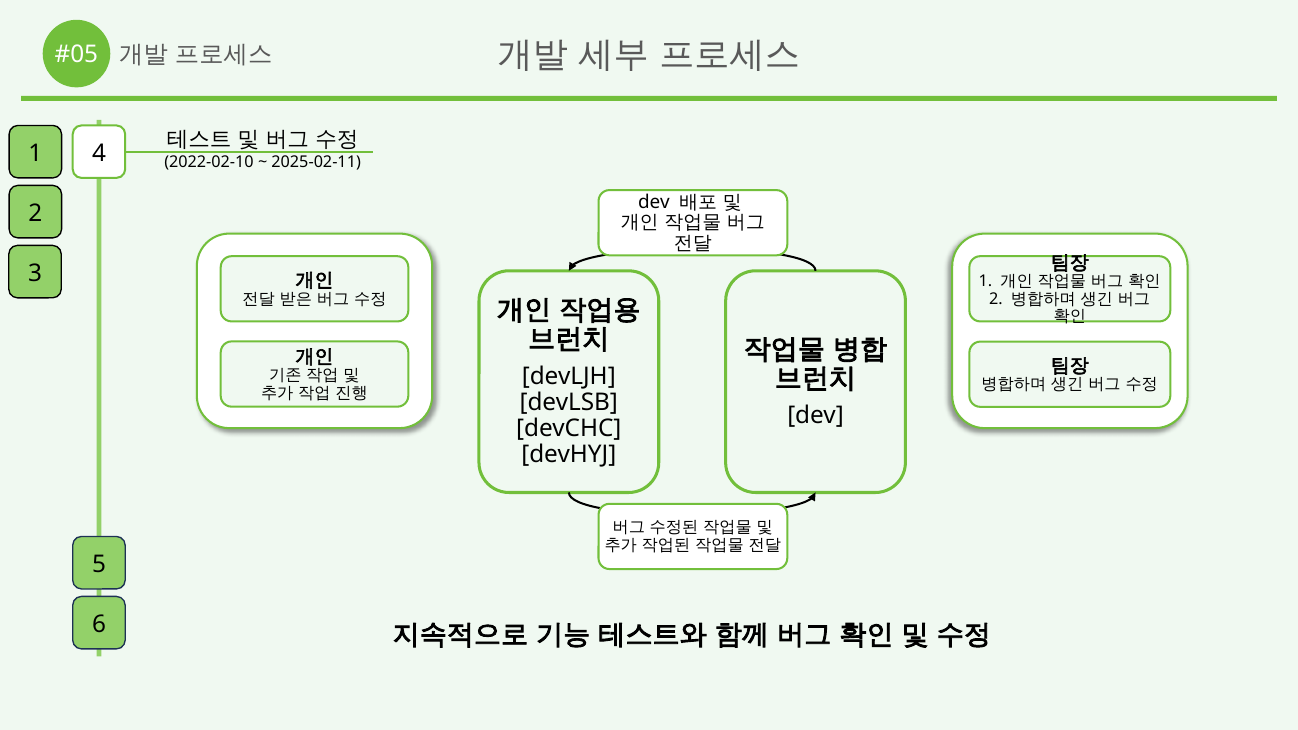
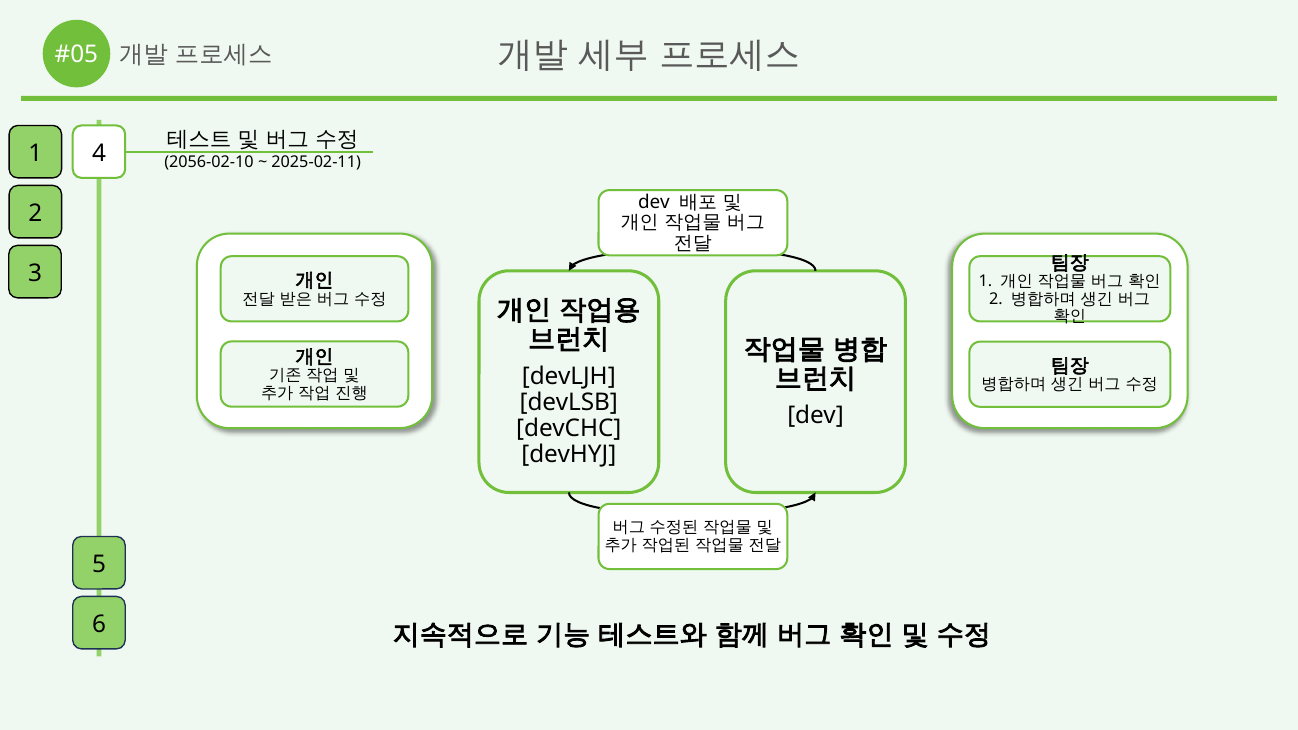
2022-02-10: 2022-02-10 -> 2056-02-10
